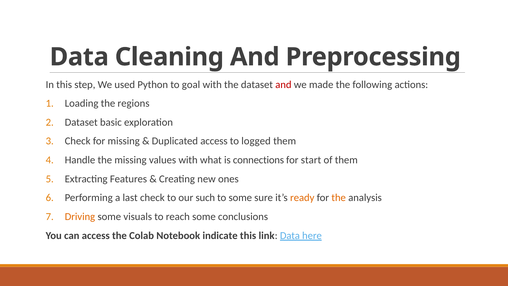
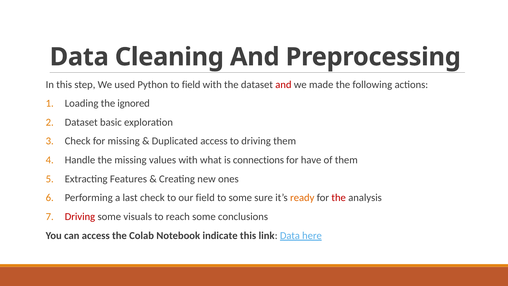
to goal: goal -> field
regions: regions -> ignored
to logged: logged -> driving
start: start -> have
our such: such -> field
the at (339, 198) colour: orange -> red
Driving at (80, 216) colour: orange -> red
